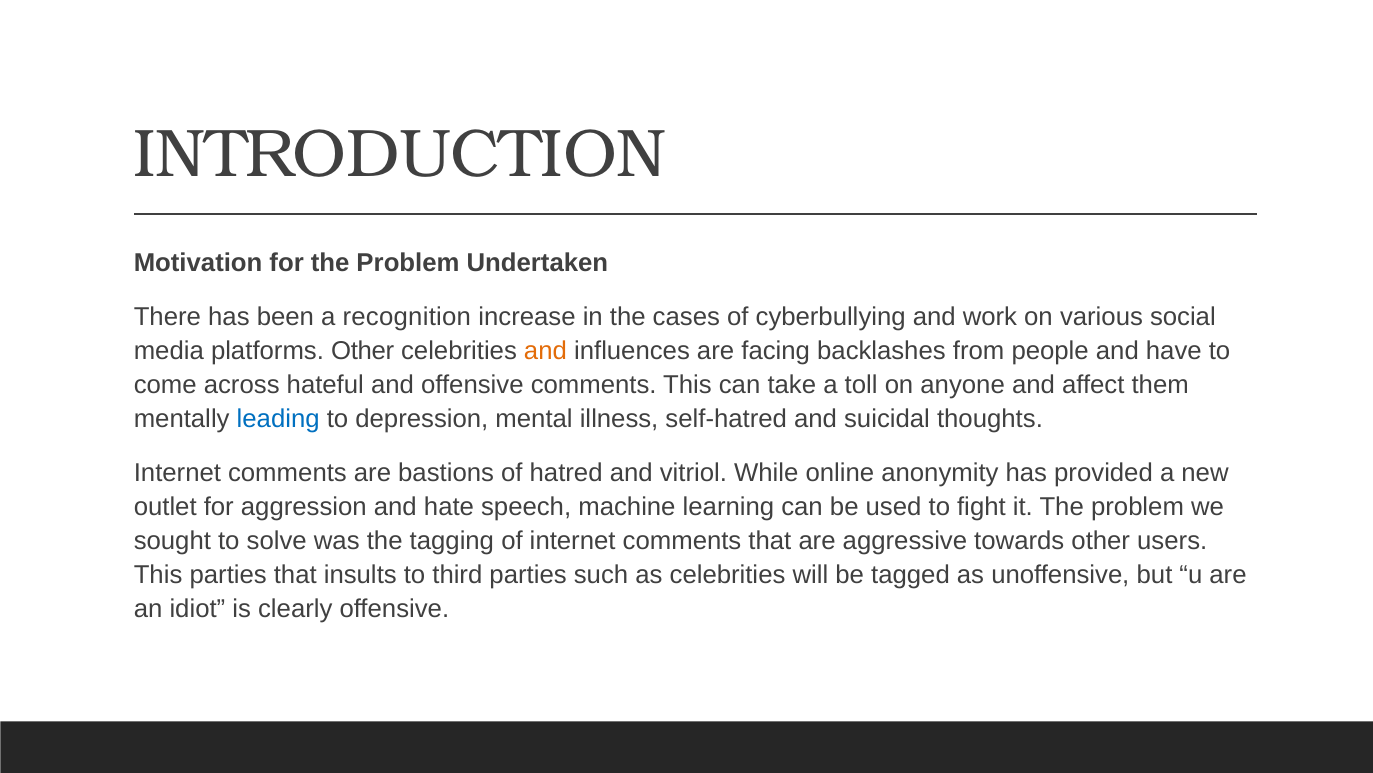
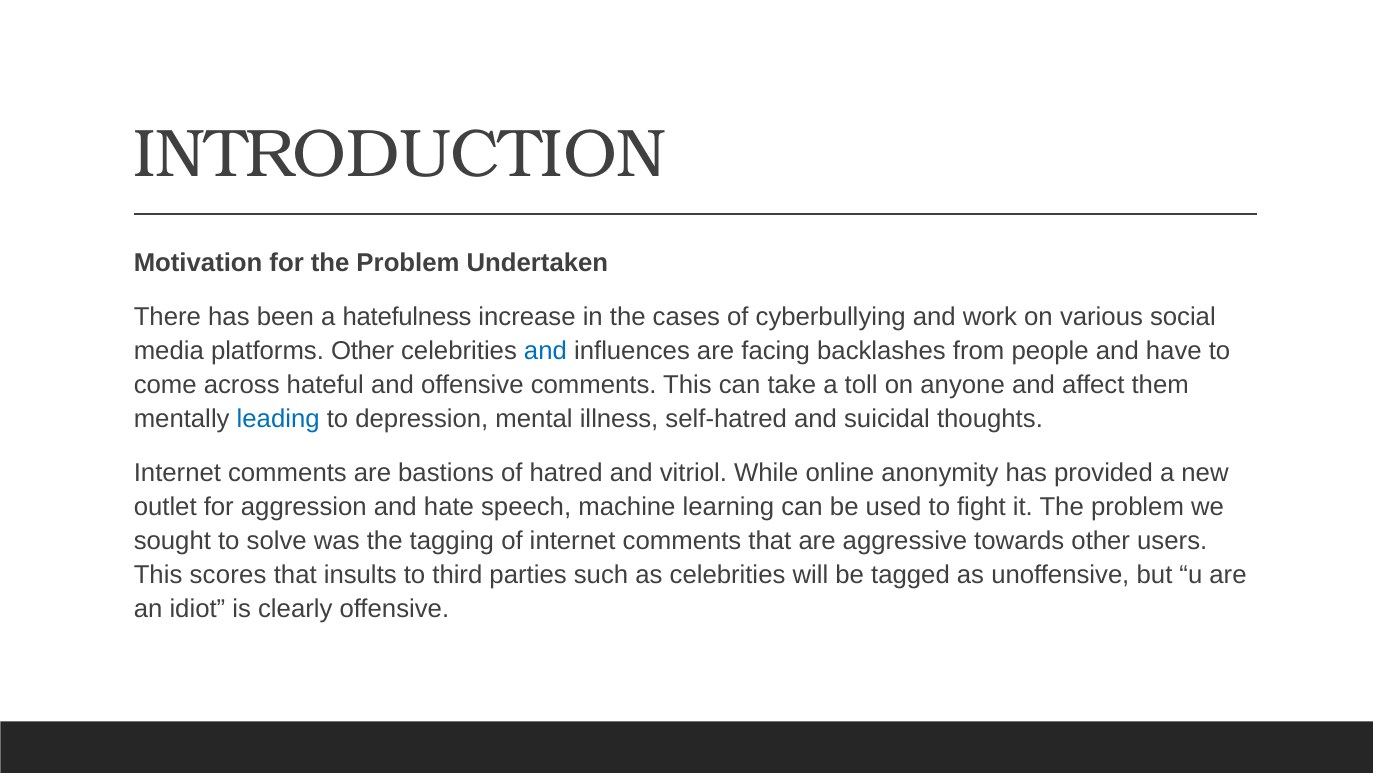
recognition: recognition -> hatefulness
and at (545, 351) colour: orange -> blue
This parties: parties -> scores
